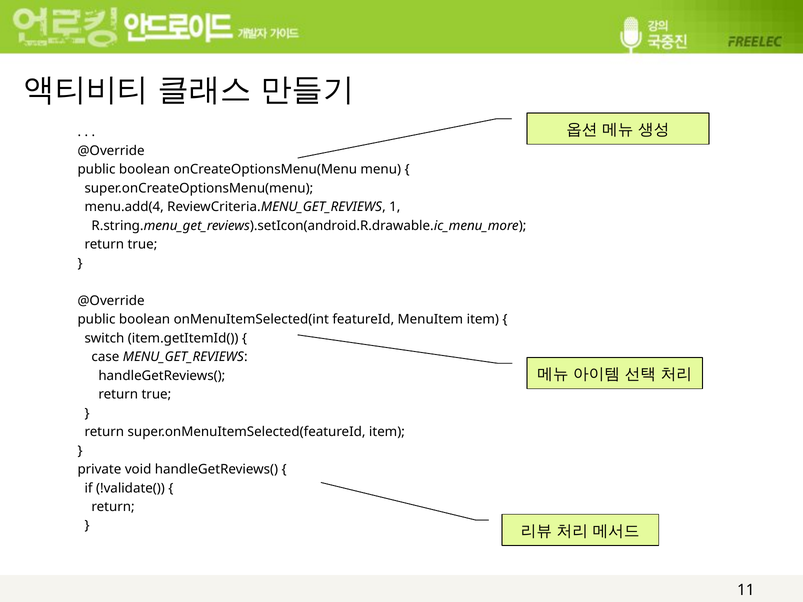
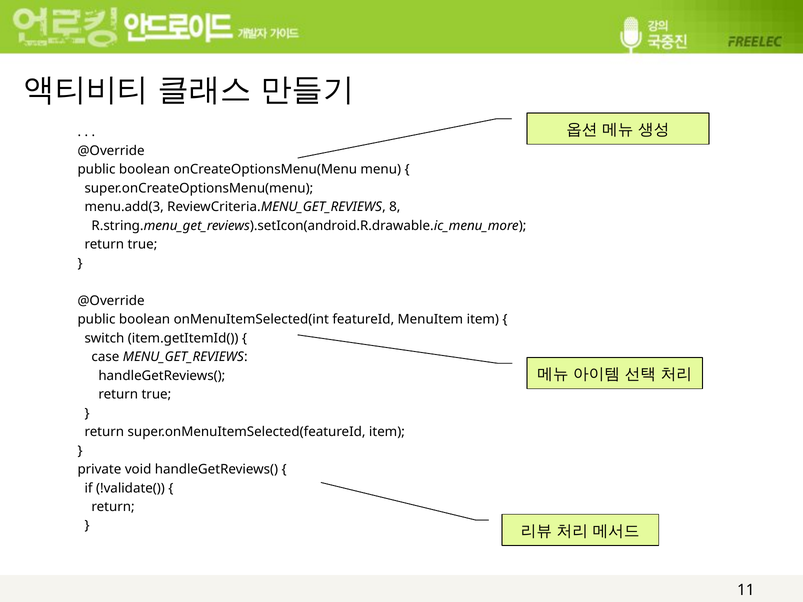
menu.add(4: menu.add(4 -> menu.add(3
1: 1 -> 8
